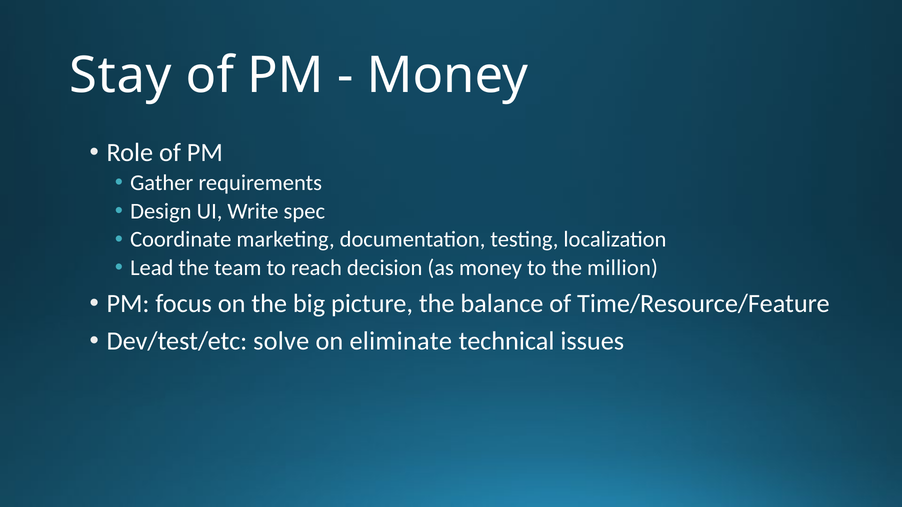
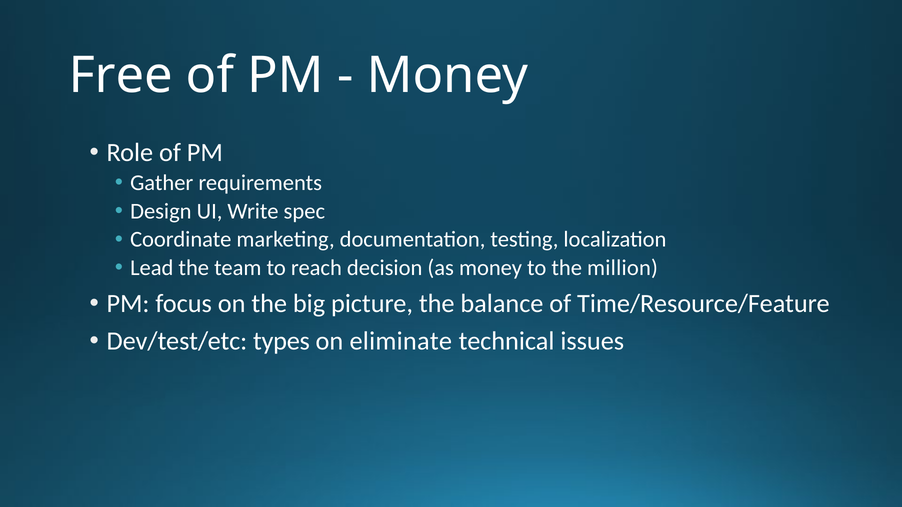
Stay: Stay -> Free
solve: solve -> types
